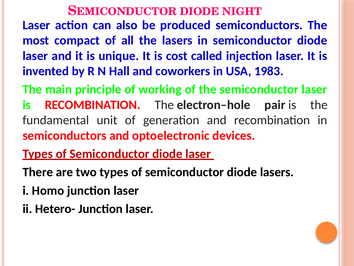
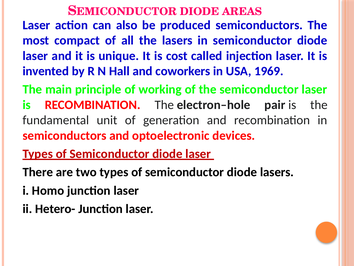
NIGHT: NIGHT -> AREAS
1983: 1983 -> 1969
